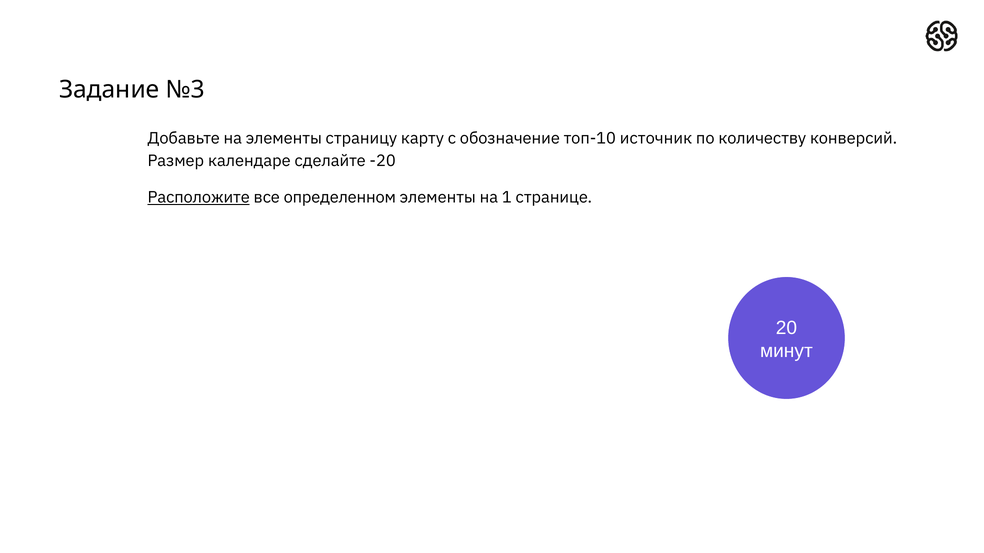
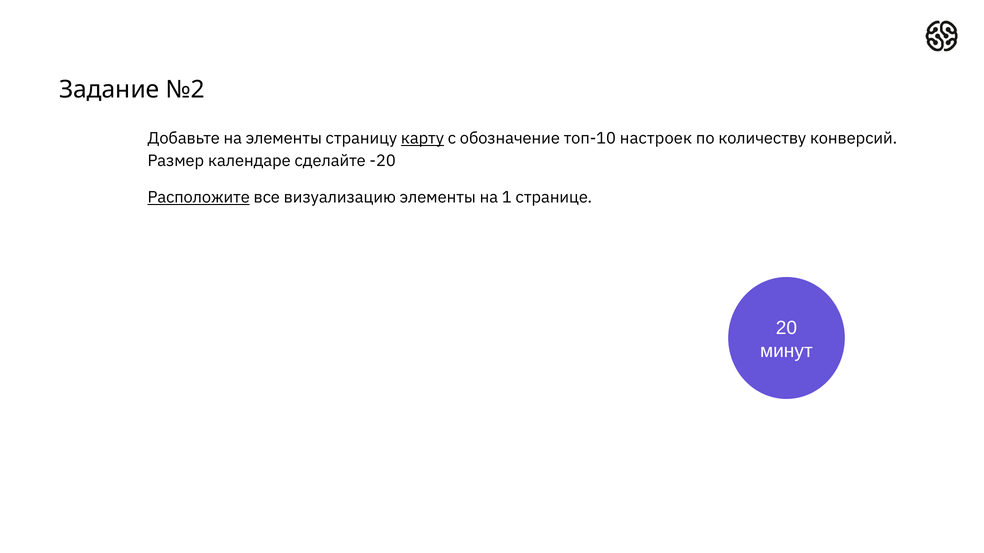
№3: №3 -> №2
карту underline: none -> present
источник: источник -> настроек
определенном: определенном -> визуализацию
